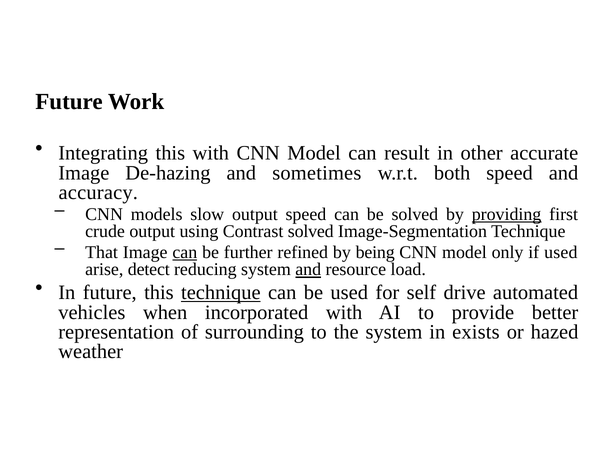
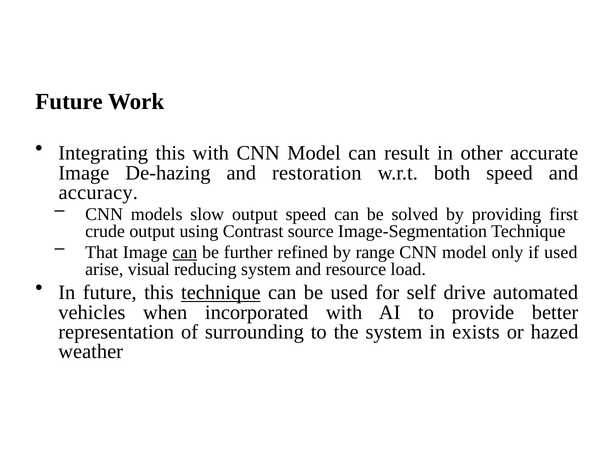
sometimes: sometimes -> restoration
providing underline: present -> none
Contrast solved: solved -> source
being: being -> range
detect: detect -> visual
and at (308, 270) underline: present -> none
